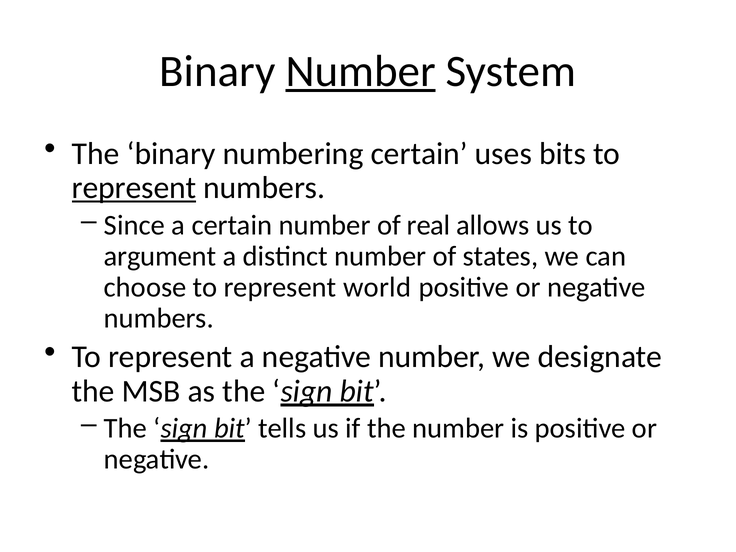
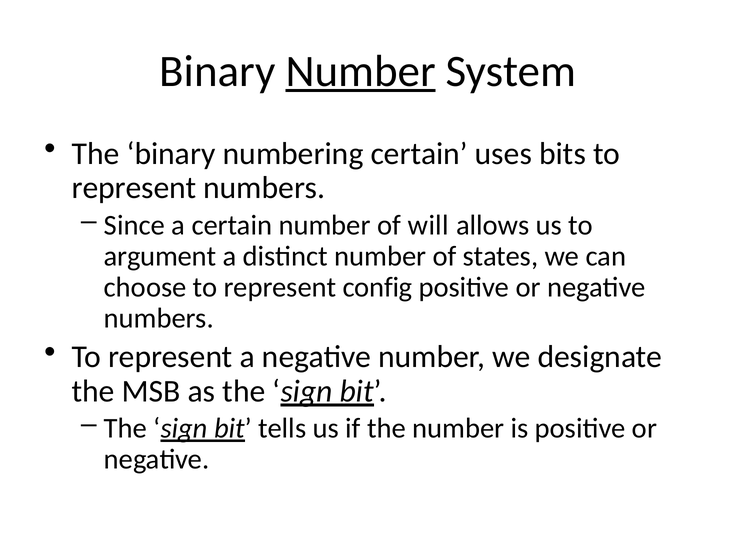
represent at (134, 188) underline: present -> none
real: real -> will
world: world -> config
